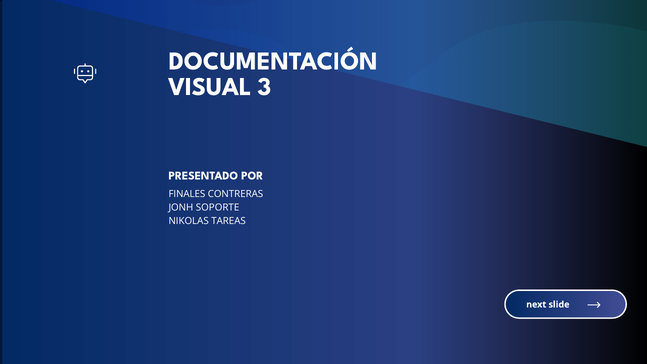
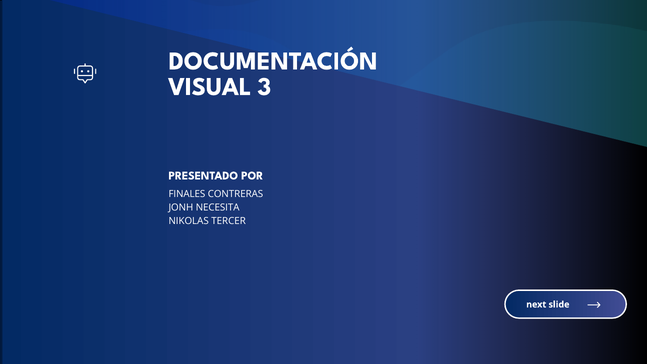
SOPORTE: SOPORTE -> NECESITA
TAREAS: TAREAS -> TERCER
